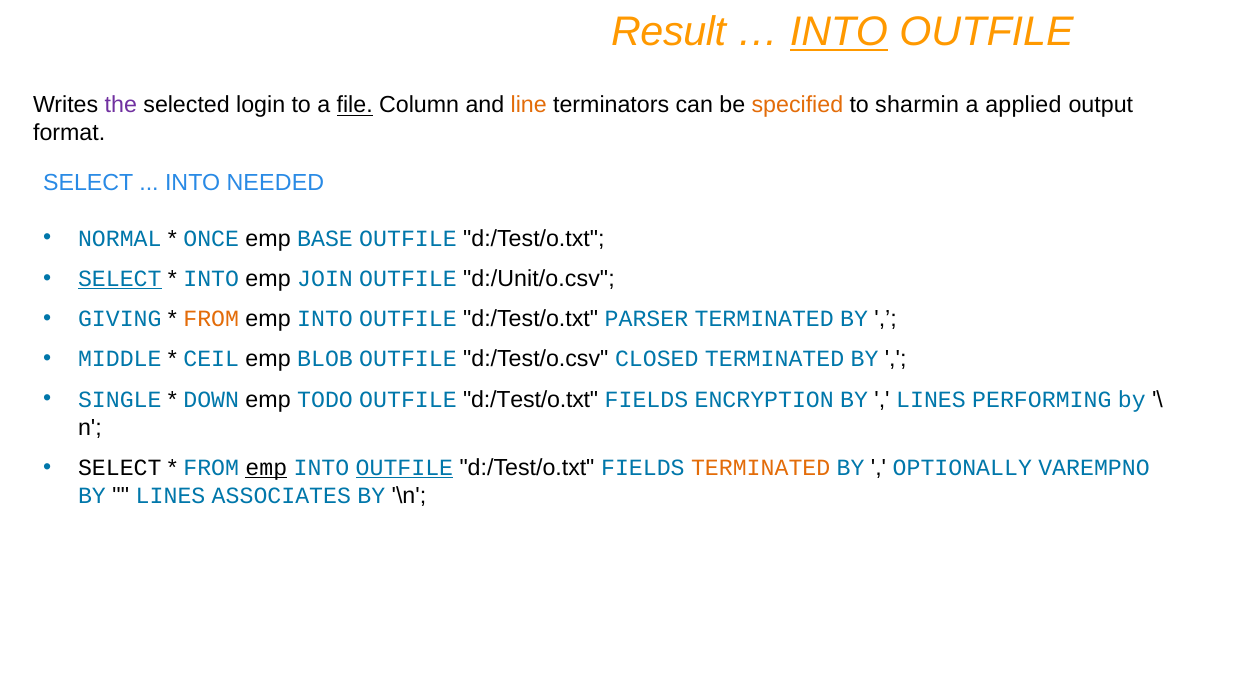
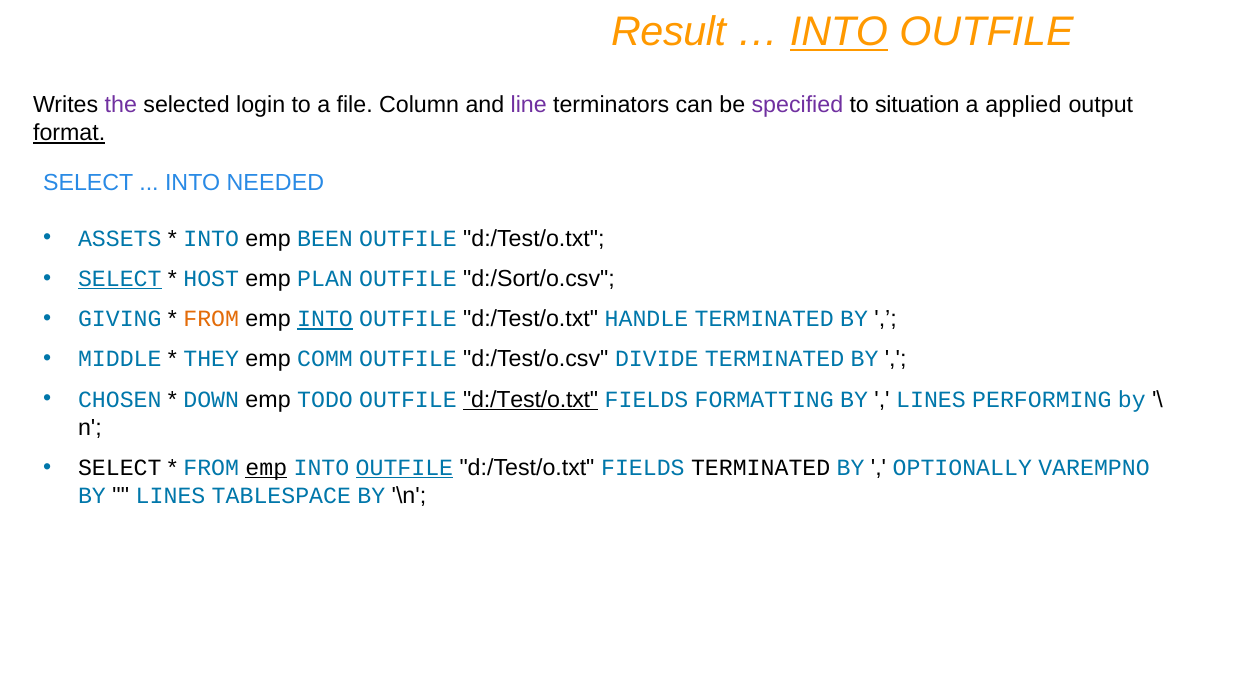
file underline: present -> none
line colour: orange -> purple
specified colour: orange -> purple
sharmin: sharmin -> situation
format underline: none -> present
NORMAL: NORMAL -> ASSETS
ONCE at (211, 238): ONCE -> INTO
BASE: BASE -> BEEN
INTO at (211, 279): INTO -> HOST
JOIN: JOIN -> PLAN
d:/Unit/o.csv: d:/Unit/o.csv -> d:/Sort/o.csv
INTO at (325, 319) underline: none -> present
PARSER: PARSER -> HANDLE
CEIL: CEIL -> THEY
BLOB: BLOB -> COMM
CLOSED: CLOSED -> DIVIDE
SINGLE: SINGLE -> CHOSEN
d:/Test/o.txt at (531, 399) underline: none -> present
ENCRYPTION: ENCRYPTION -> FORMATTING
TERMINATED at (761, 467) colour: orange -> black
ASSOCIATES: ASSOCIATES -> TABLESPACE
